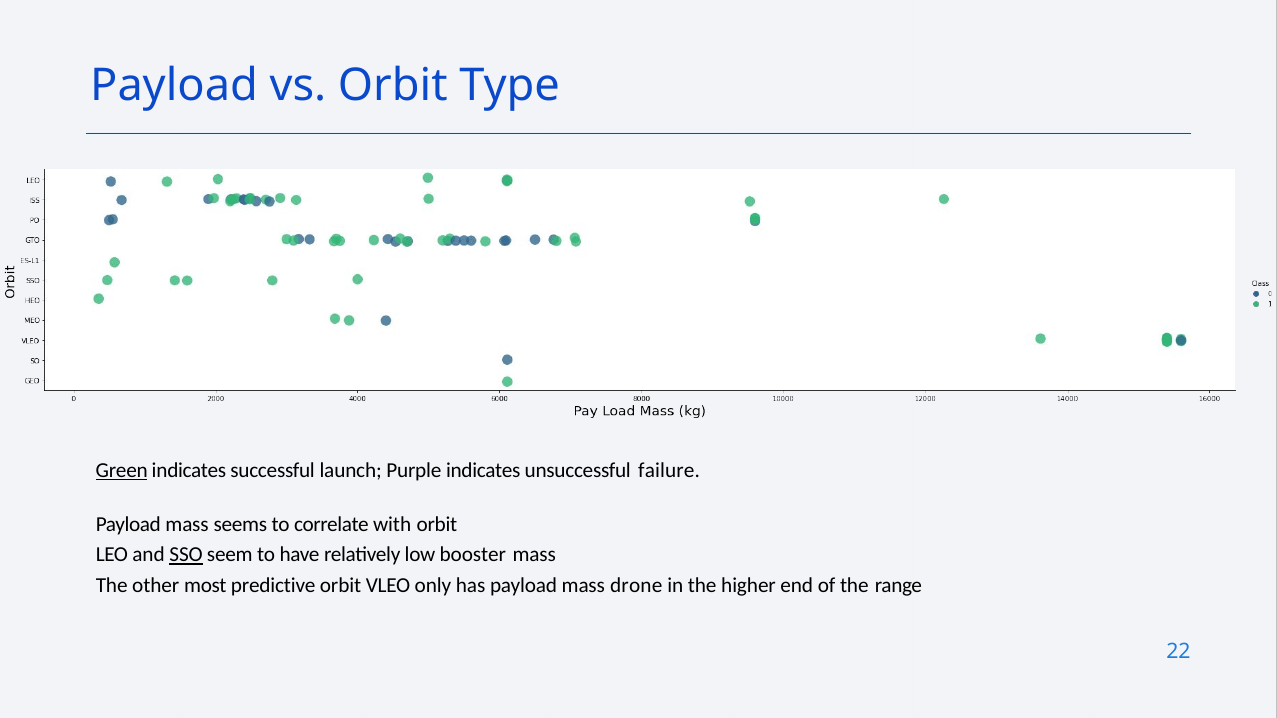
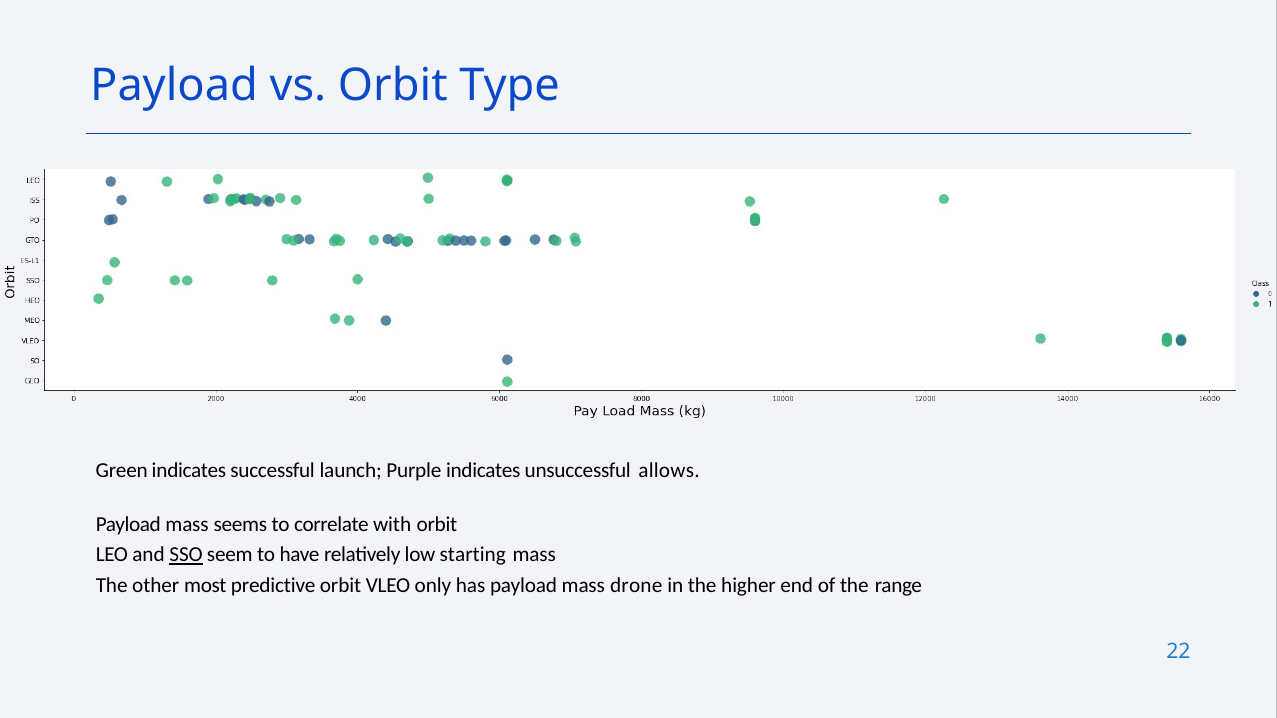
Green underline: present -> none
failure: failure -> allows
booster: booster -> starting
